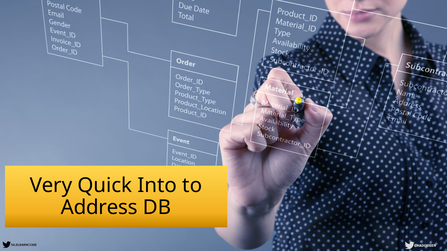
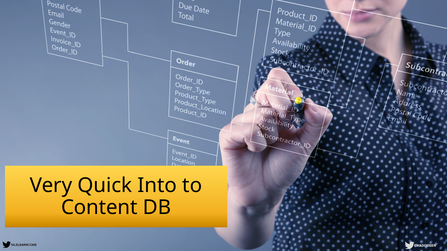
Address: Address -> Content
